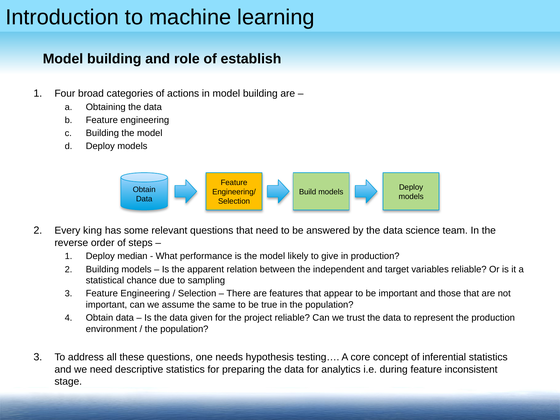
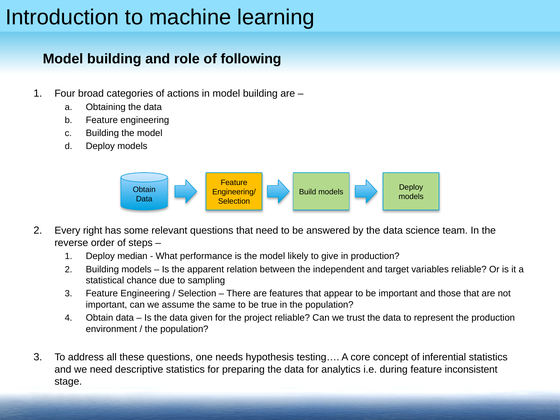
establish: establish -> following
king: king -> right
